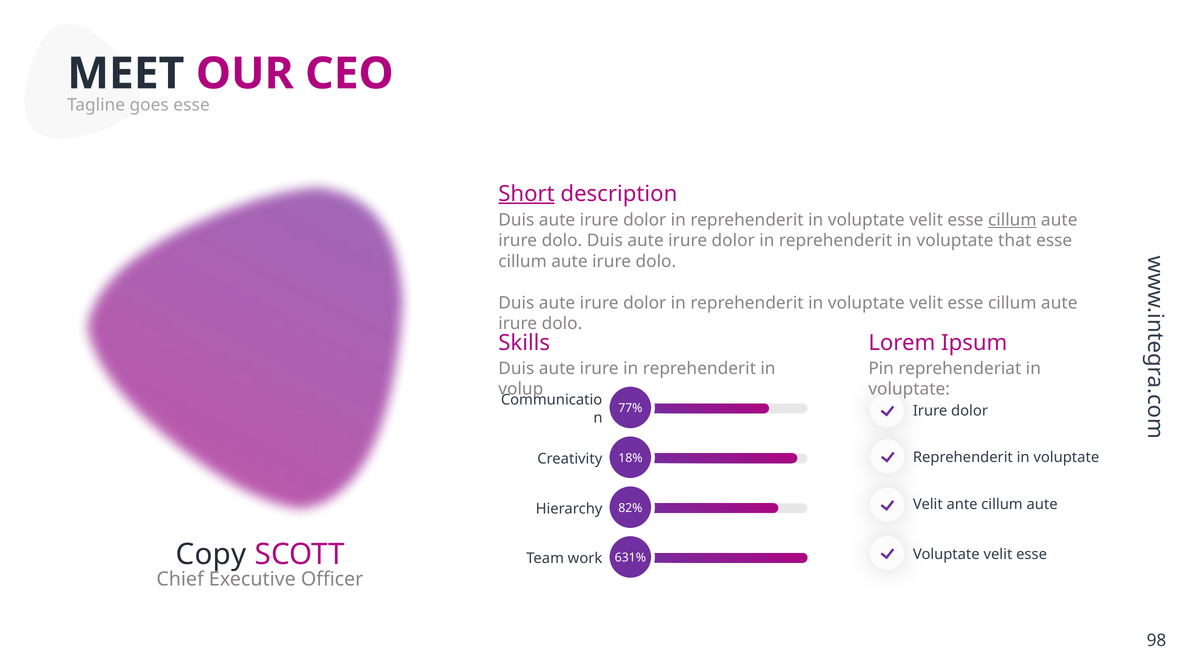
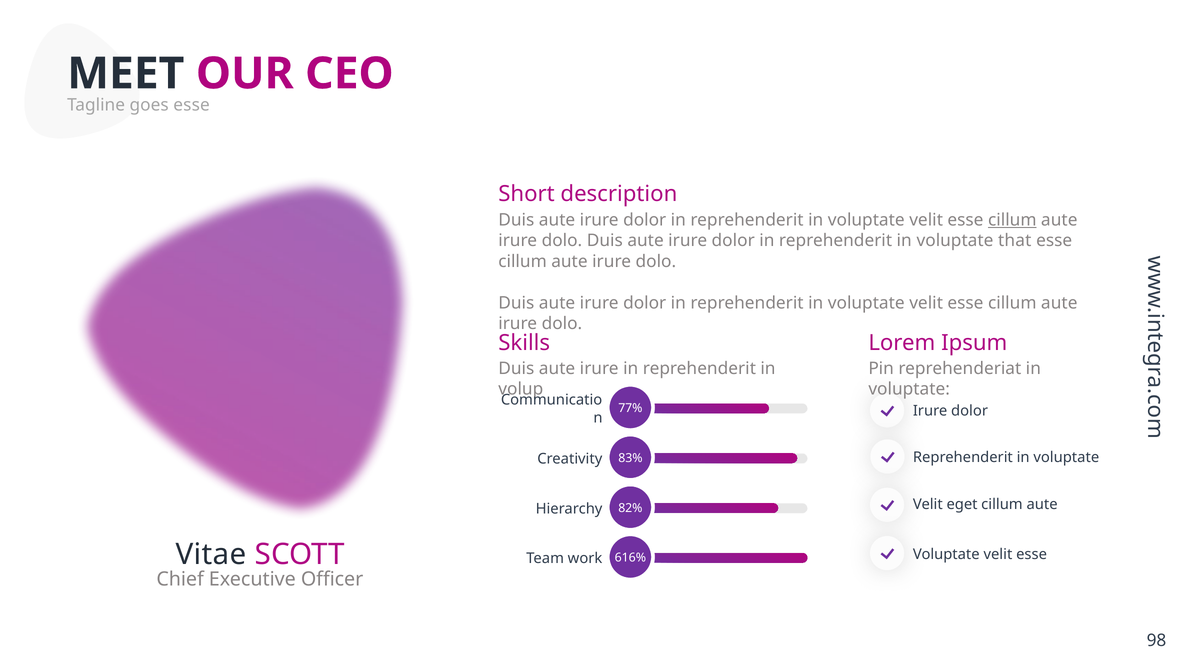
Short underline: present -> none
18%: 18% -> 83%
ante: ante -> eget
Copy: Copy -> Vitae
631%: 631% -> 616%
